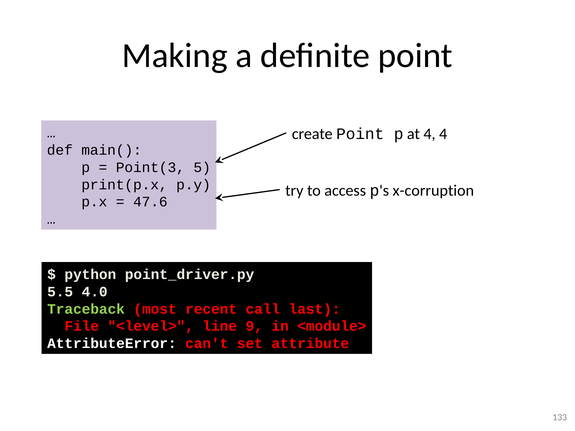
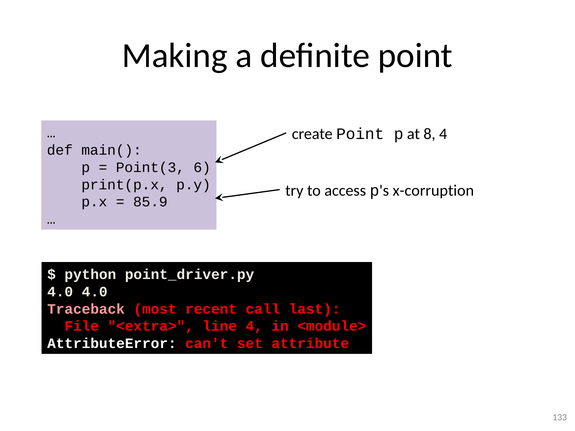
at 4: 4 -> 8
5: 5 -> 6
47.6: 47.6 -> 85.9
5.5 at (60, 292): 5.5 -> 4.0
Traceback colour: light green -> pink
<level>: <level> -> <extra>
line 9: 9 -> 4
